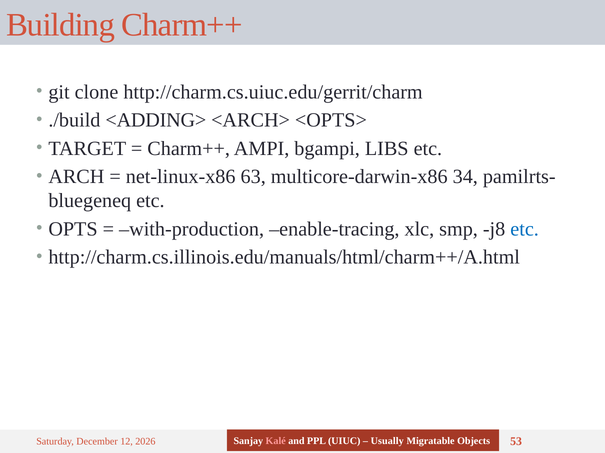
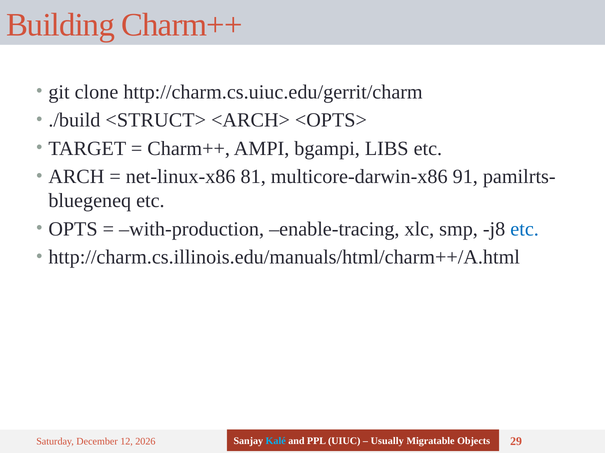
<ADDING>: <ADDING> -> <STRUCT>
63: 63 -> 81
34: 34 -> 91
Kalé colour: pink -> light blue
53: 53 -> 29
